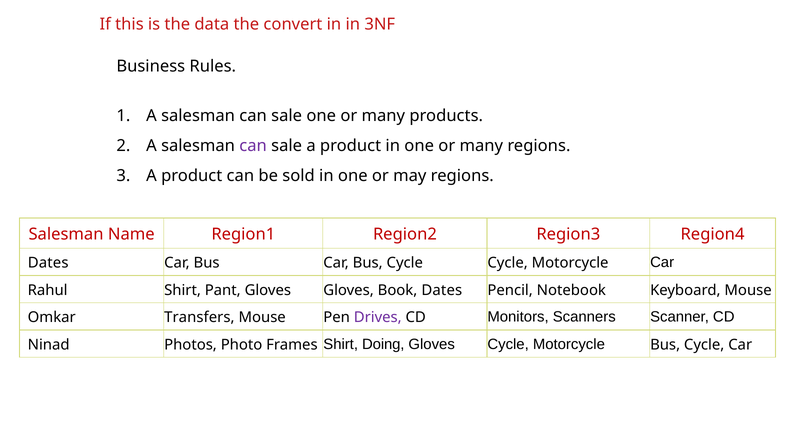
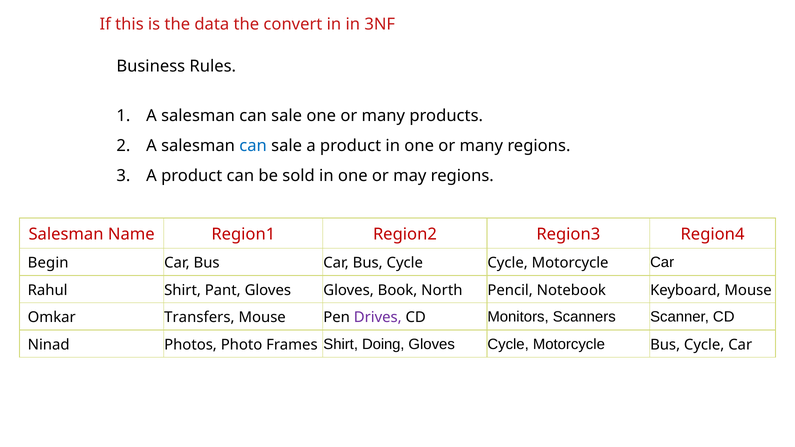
can at (253, 146) colour: purple -> blue
Dates at (48, 263): Dates -> Begin
Book Dates: Dates -> North
